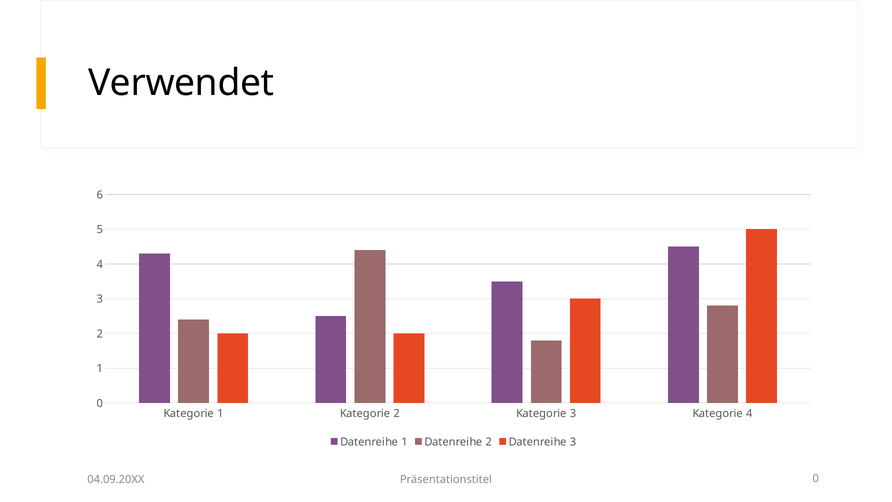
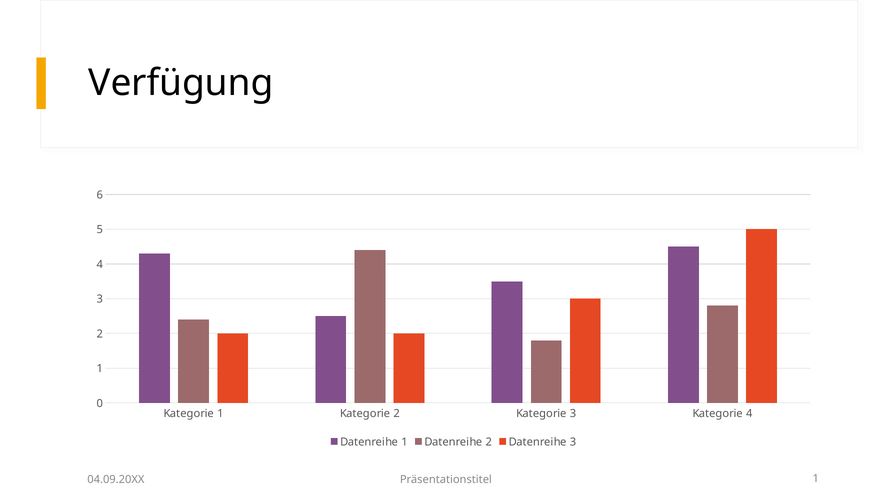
Verwendet: Verwendet -> Verfügung
Präsentationstitel 0: 0 -> 1
